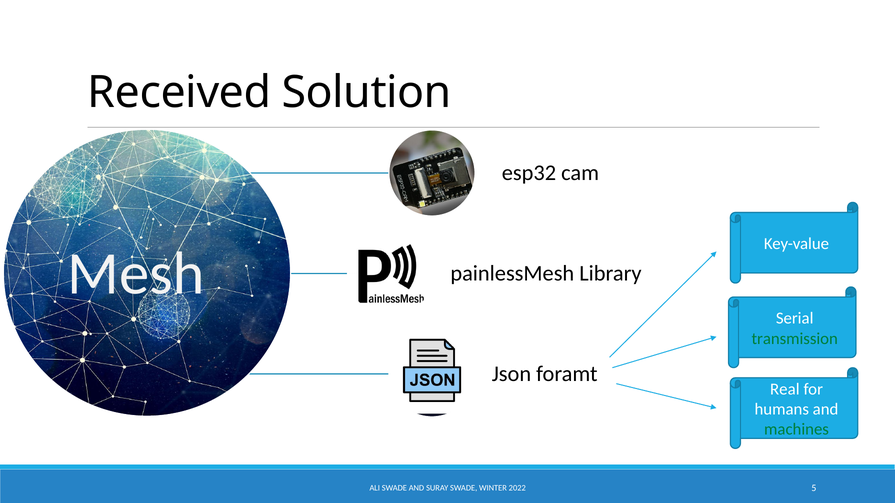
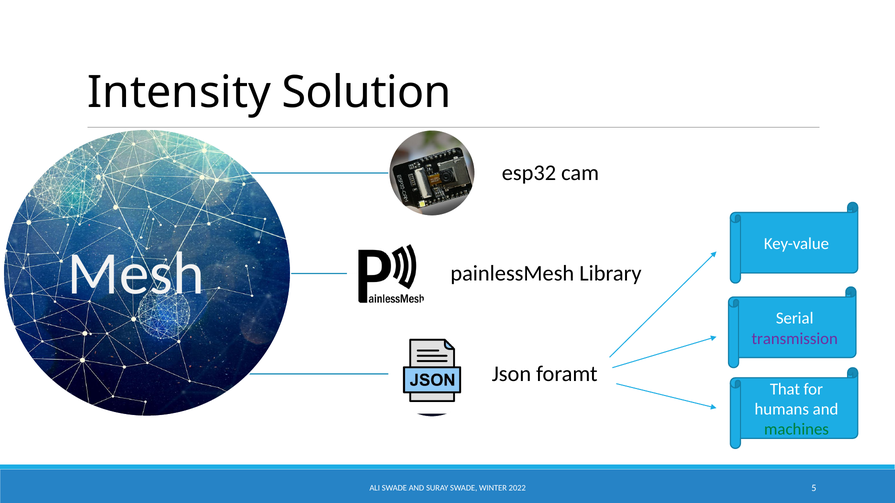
Received: Received -> Intensity
transmission colour: green -> purple
Real: Real -> That
